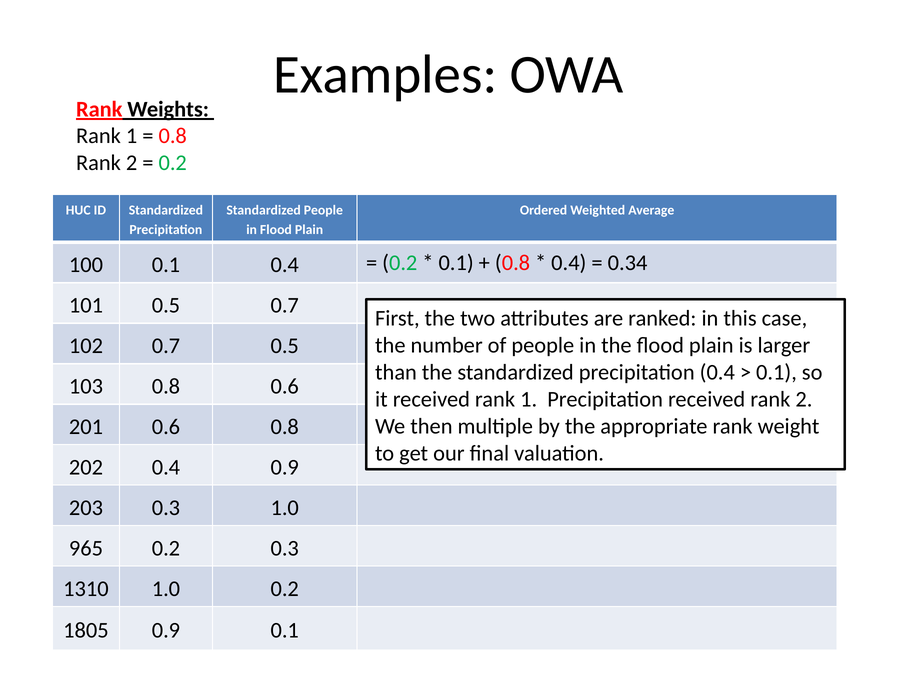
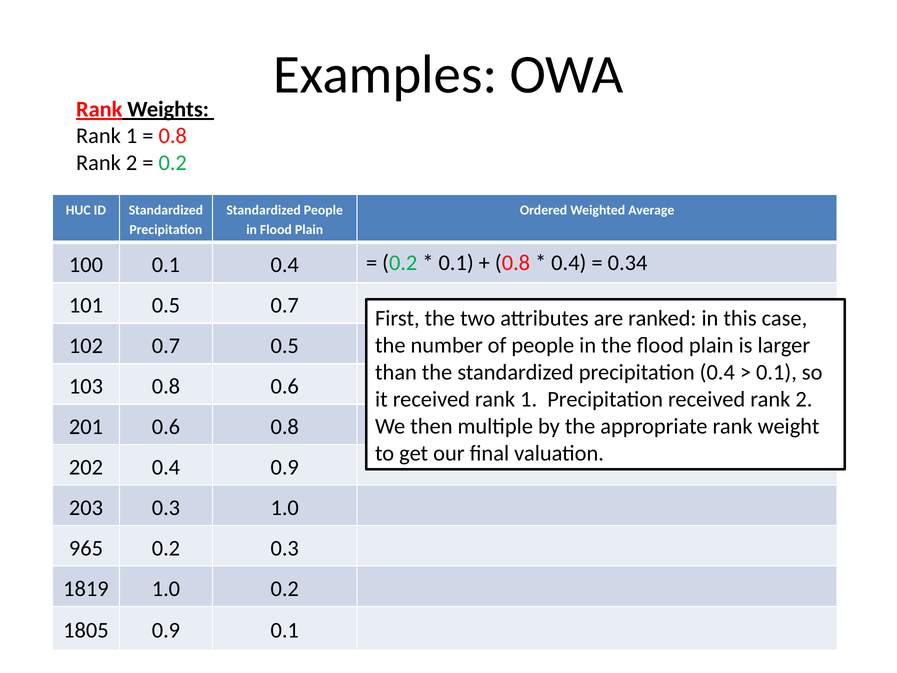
1310: 1310 -> 1819
